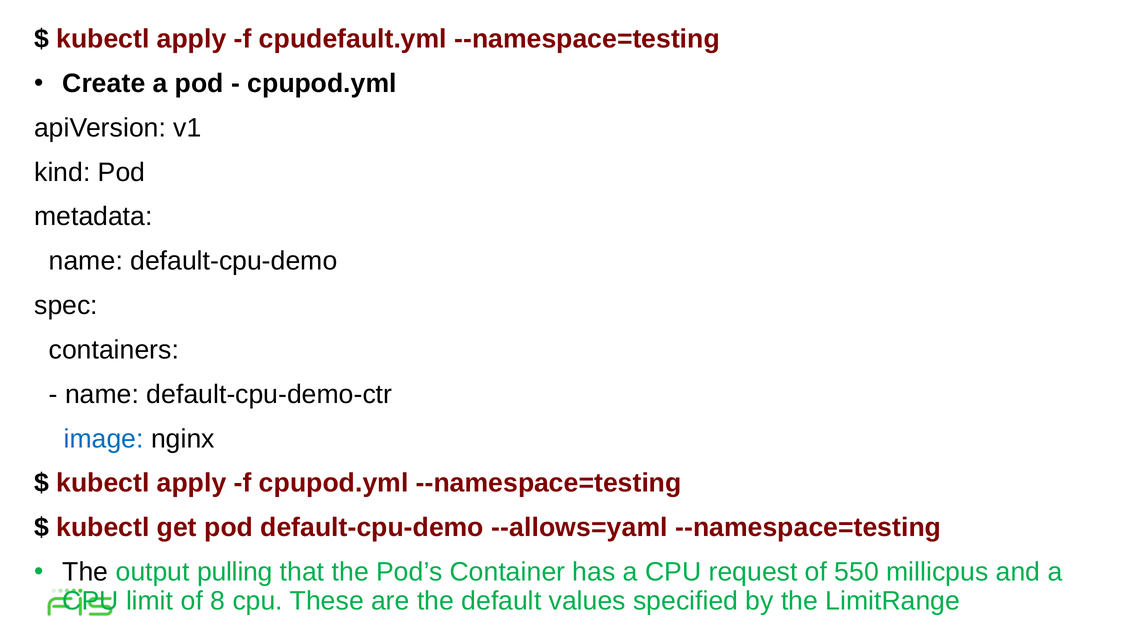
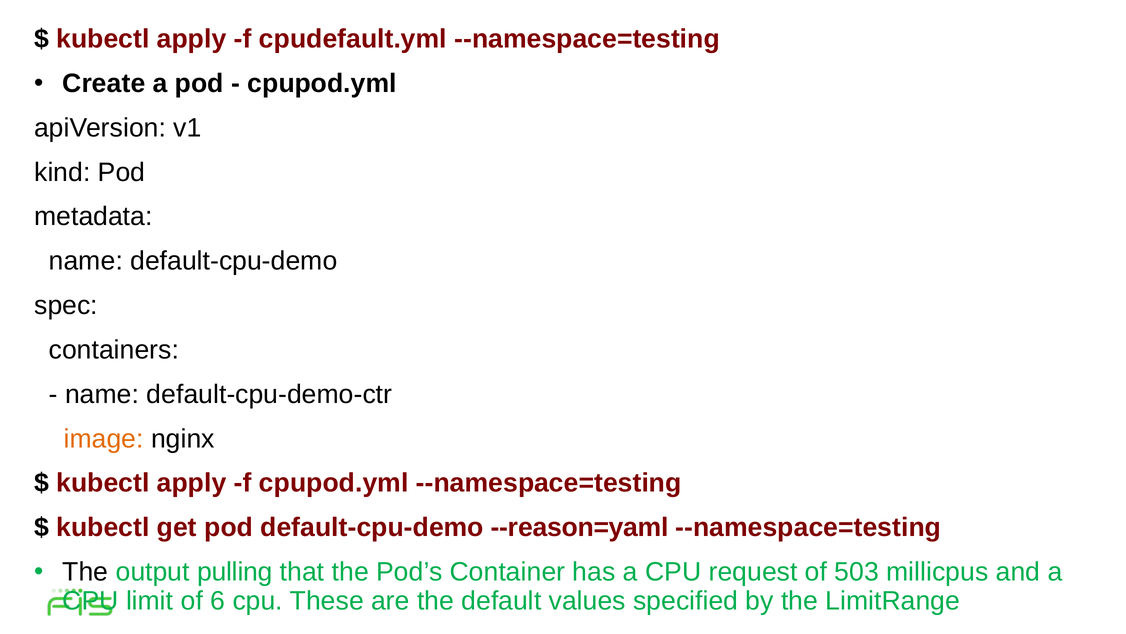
image colour: blue -> orange
--allows=yaml: --allows=yaml -> --reason=yaml
550: 550 -> 503
8: 8 -> 6
